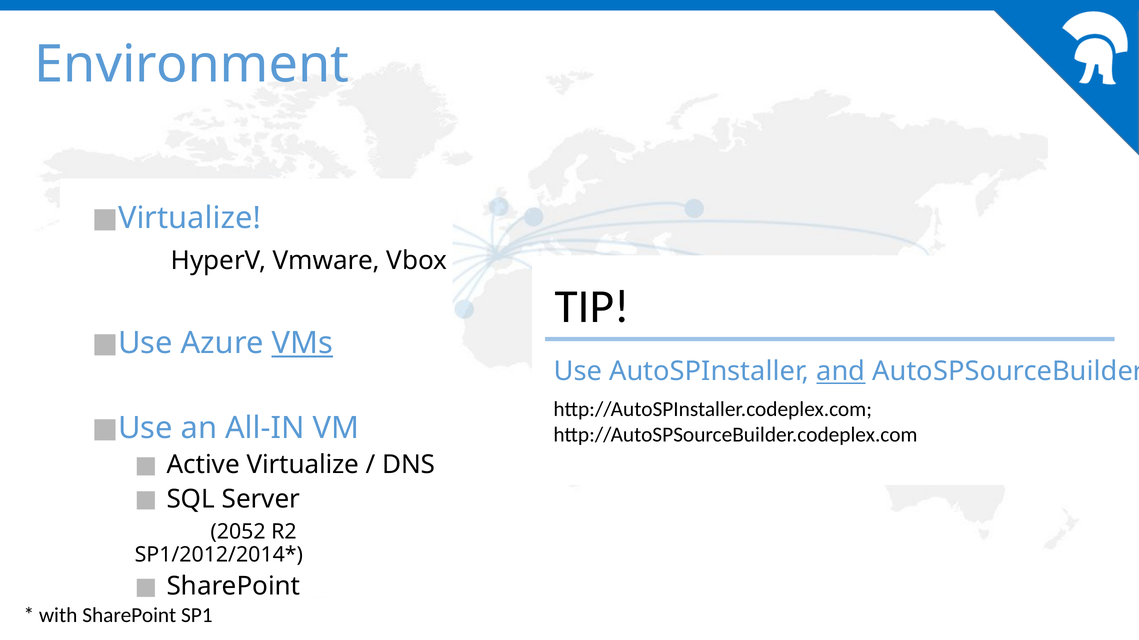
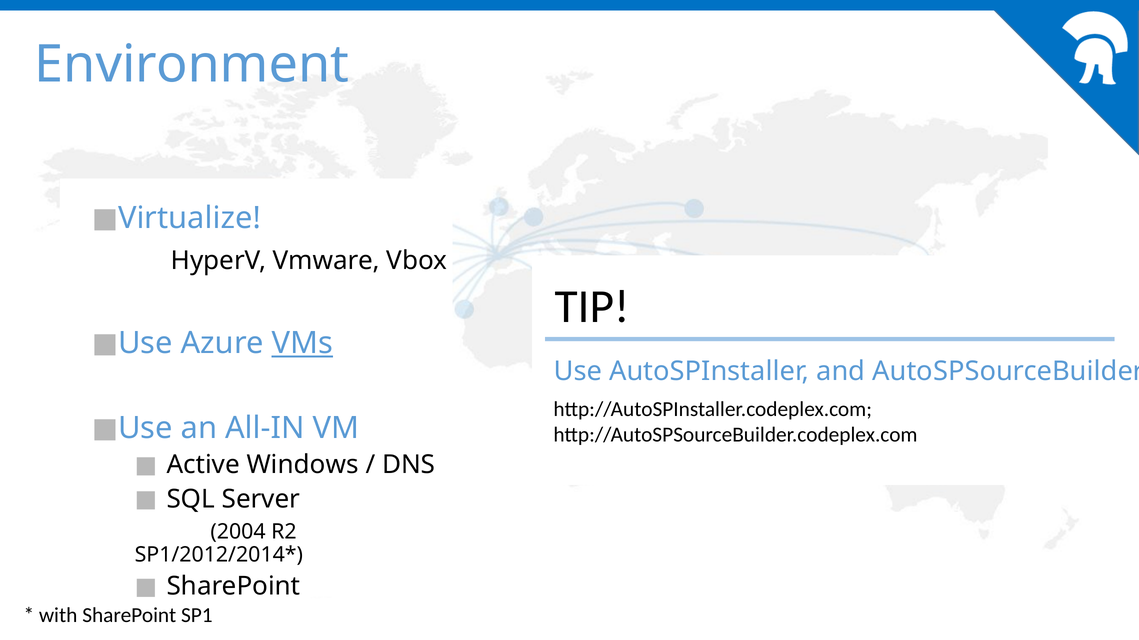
and underline: present -> none
Active Virtualize: Virtualize -> Windows
2052: 2052 -> 2004
